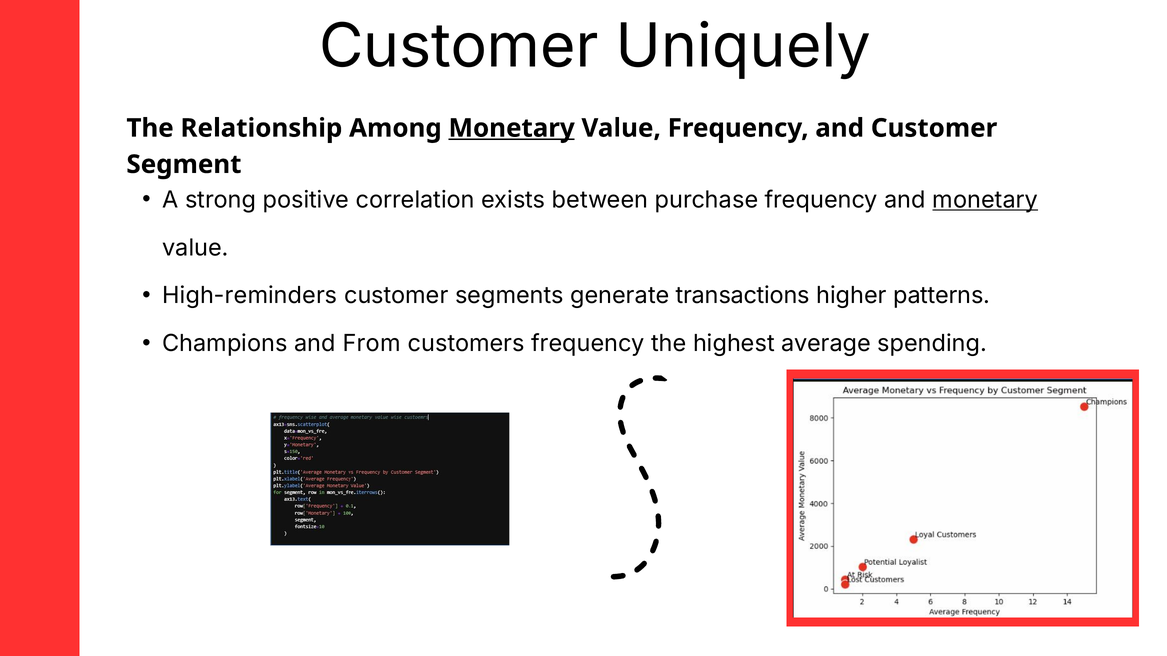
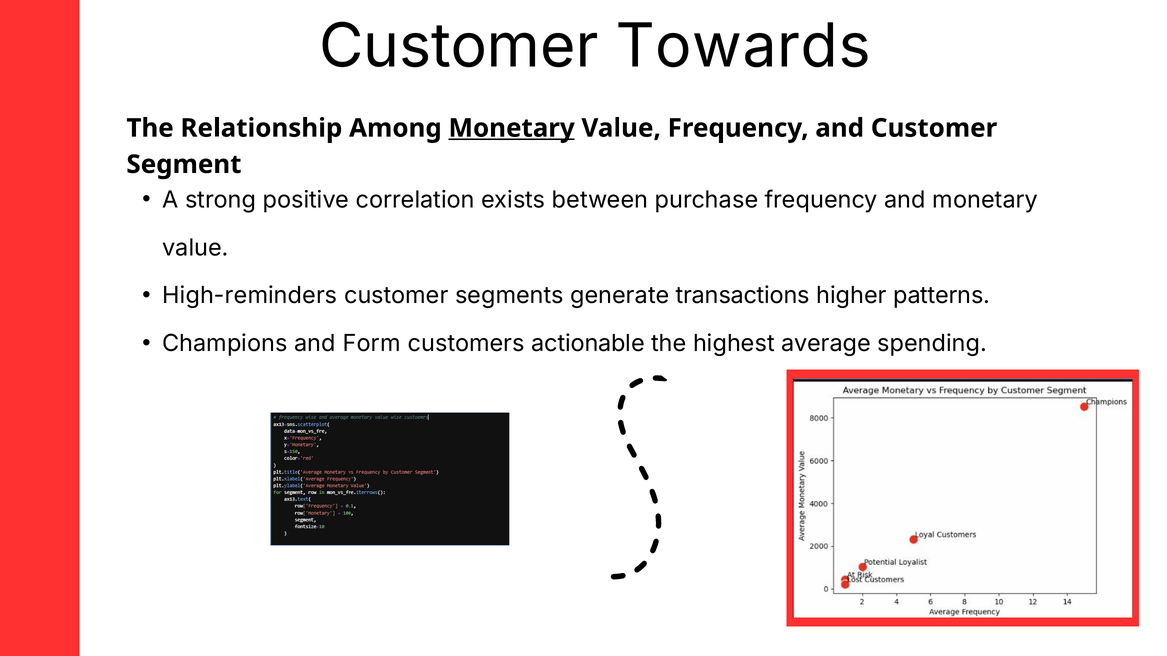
Uniquely: Uniquely -> Towards
monetary at (985, 200) underline: present -> none
From: From -> Form
customers frequency: frequency -> actionable
